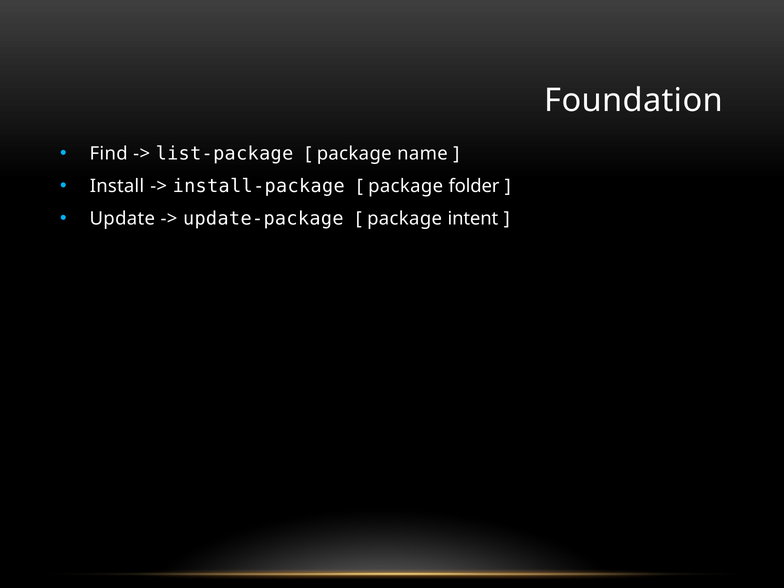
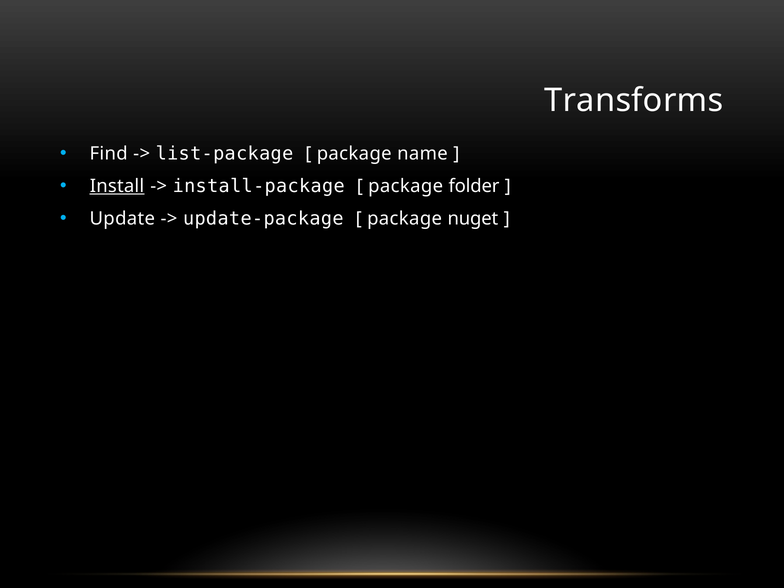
Foundation: Foundation -> Transforms
Install underline: none -> present
intent: intent -> nuget
